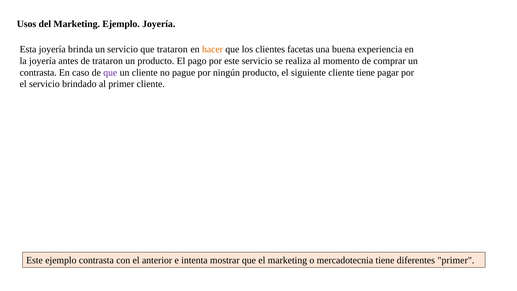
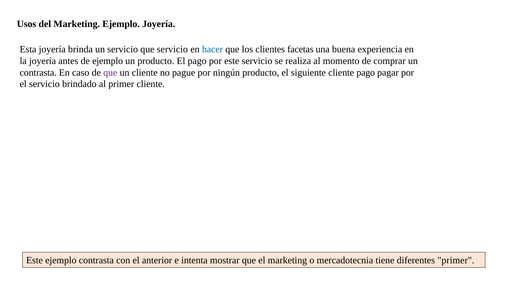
que trataron: trataron -> servicio
hacer colour: orange -> blue
de trataron: trataron -> ejemplo
cliente tiene: tiene -> pago
